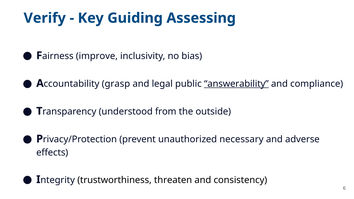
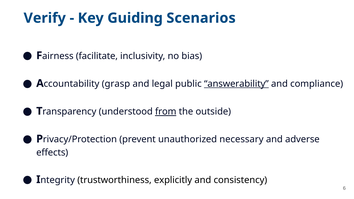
Assessing: Assessing -> Scenarios
improve: improve -> facilitate
from underline: none -> present
threaten: threaten -> explicitly
